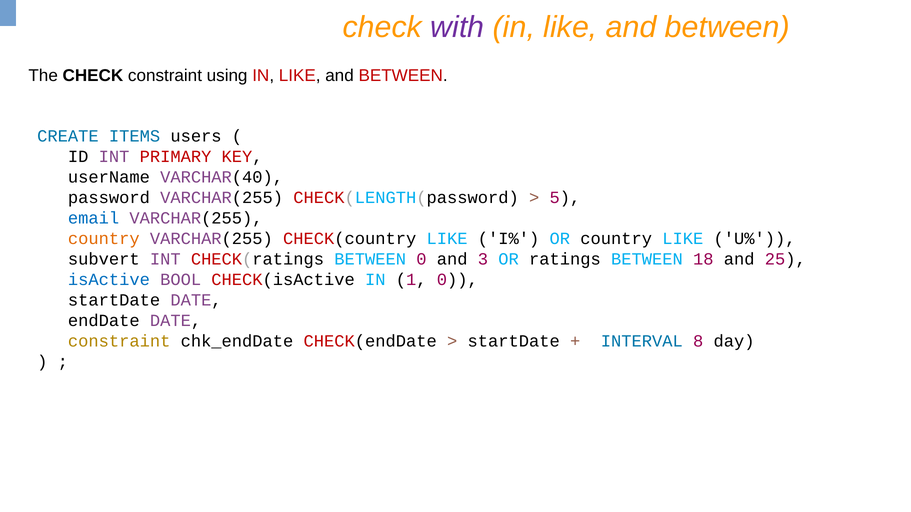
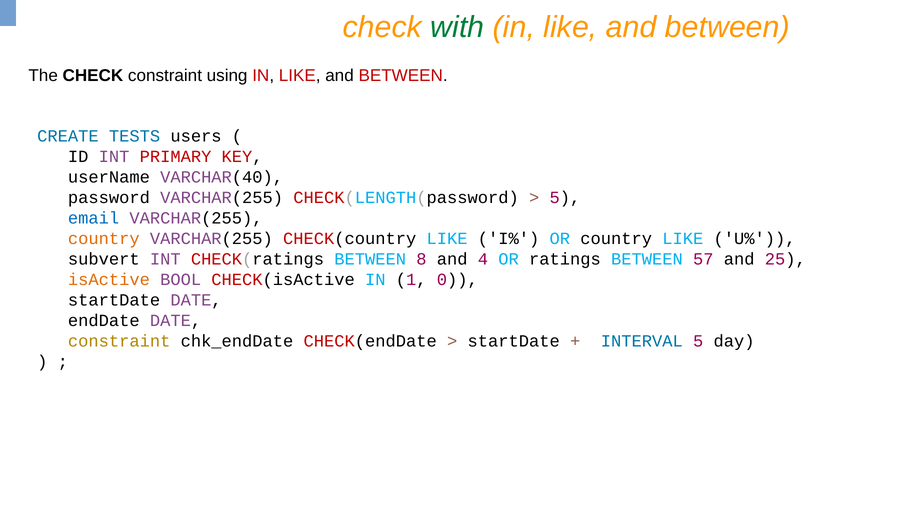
with colour: purple -> green
ITEMS: ITEMS -> TESTS
BETWEEN 0: 0 -> 8
3: 3 -> 4
18: 18 -> 57
isActive colour: blue -> orange
INTERVAL 8: 8 -> 5
